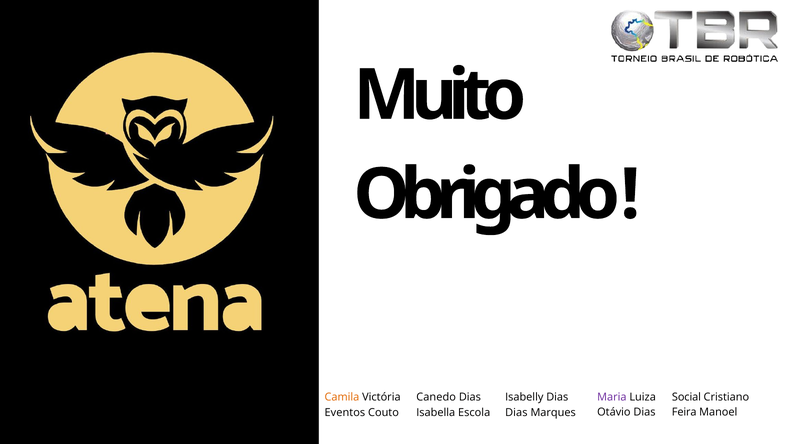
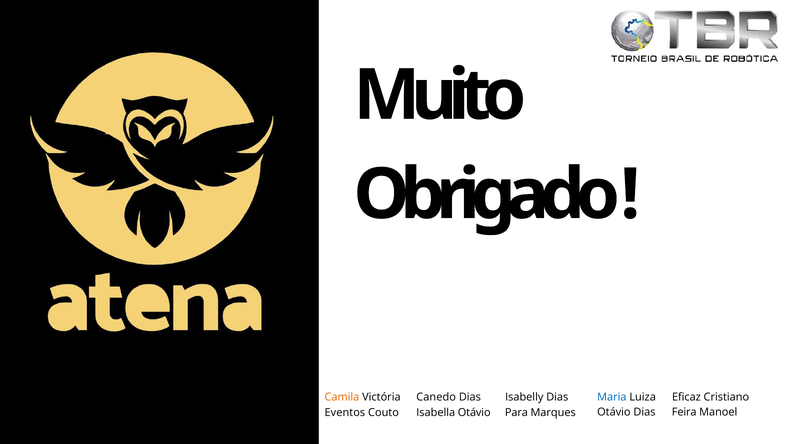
Maria colour: purple -> blue
Social: Social -> Eficaz
Isabella Escola: Escola -> Otávio
Dias at (516, 413): Dias -> Para
